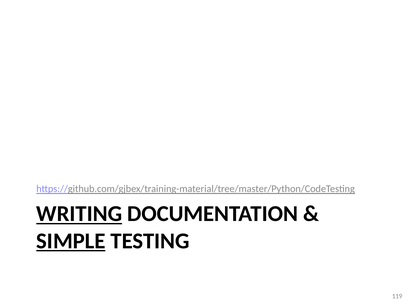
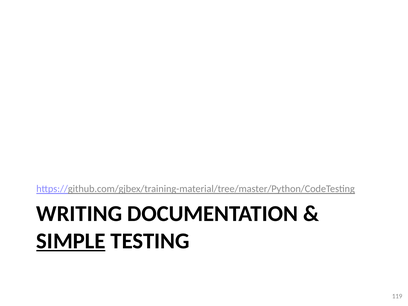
WRITING underline: present -> none
